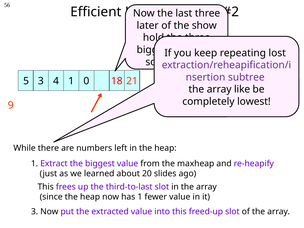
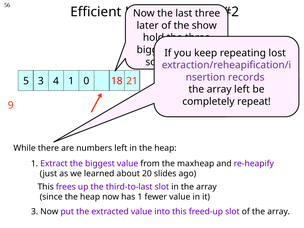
subtree: subtree -> records
like at (242, 89): like -> left
lowest: lowest -> repeat
